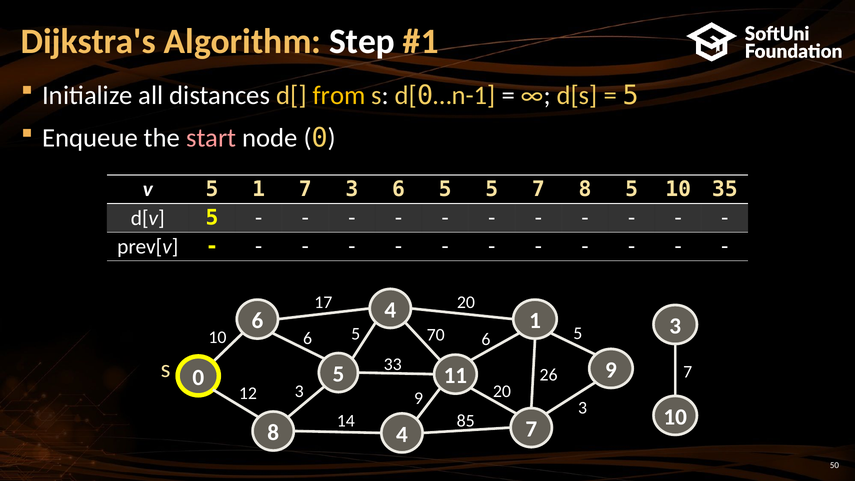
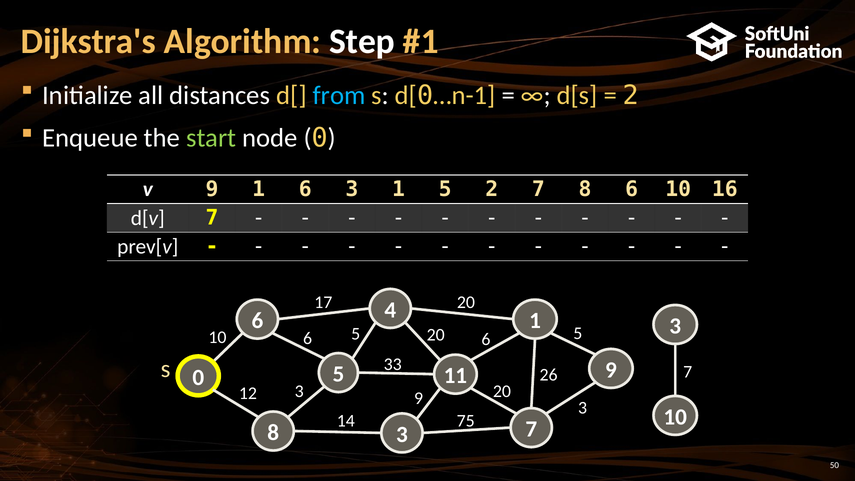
from colour: yellow -> light blue
5 at (631, 95): 5 -> 2
start colour: pink -> light green
v 5: 5 -> 9
1 7: 7 -> 6
3 6: 6 -> 1
5 5: 5 -> 2
8 5: 5 -> 6
35: 35 -> 16
d[v 5: 5 -> 7
5 70: 70 -> 20
85: 85 -> 75
8 4: 4 -> 3
